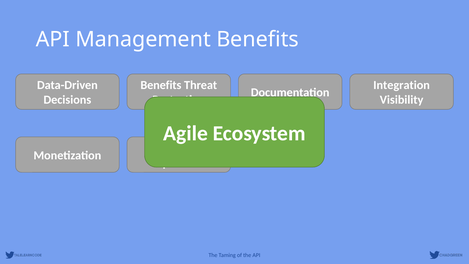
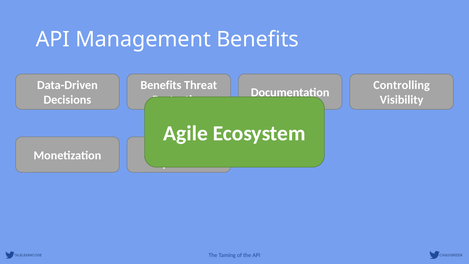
Integration: Integration -> Controlling
